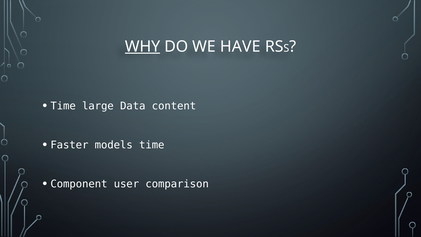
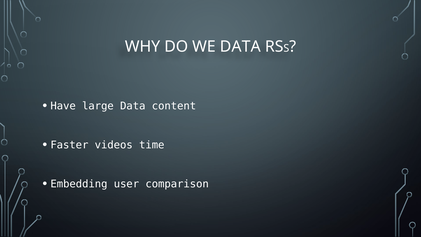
WHY underline: present -> none
WE HAVE: HAVE -> DATA
Time at (63, 106): Time -> Have
models: models -> videos
Component: Component -> Embedding
